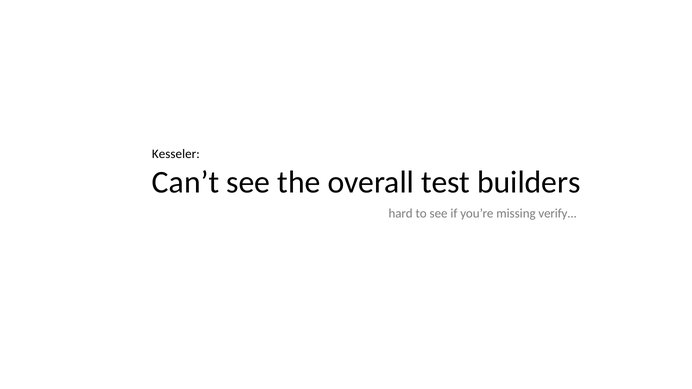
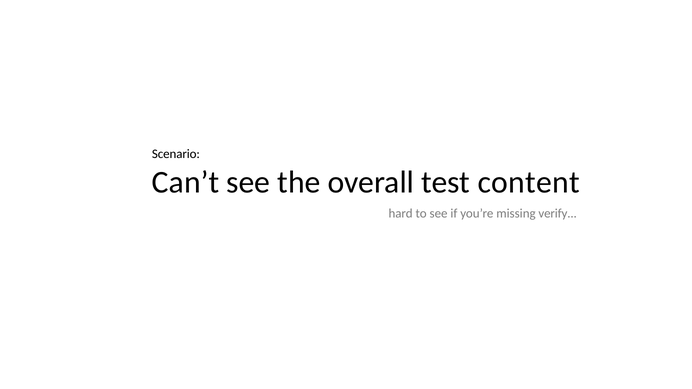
Kesseler: Kesseler -> Scenario
builders: builders -> content
